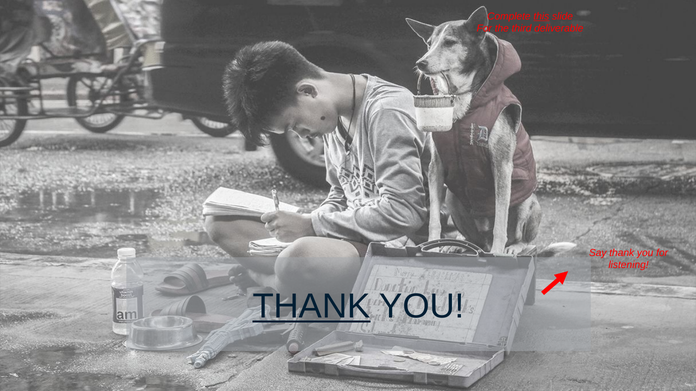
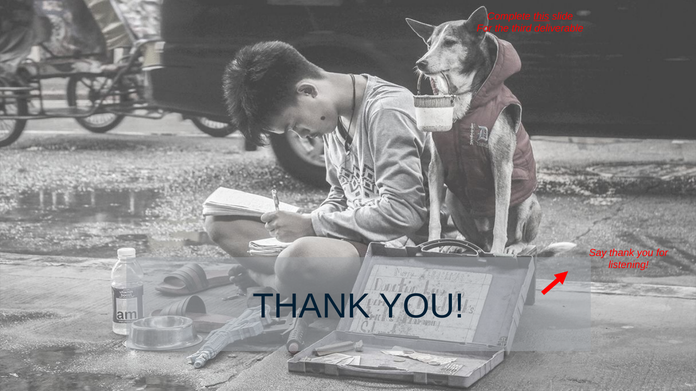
THANK at (311, 307) underline: present -> none
